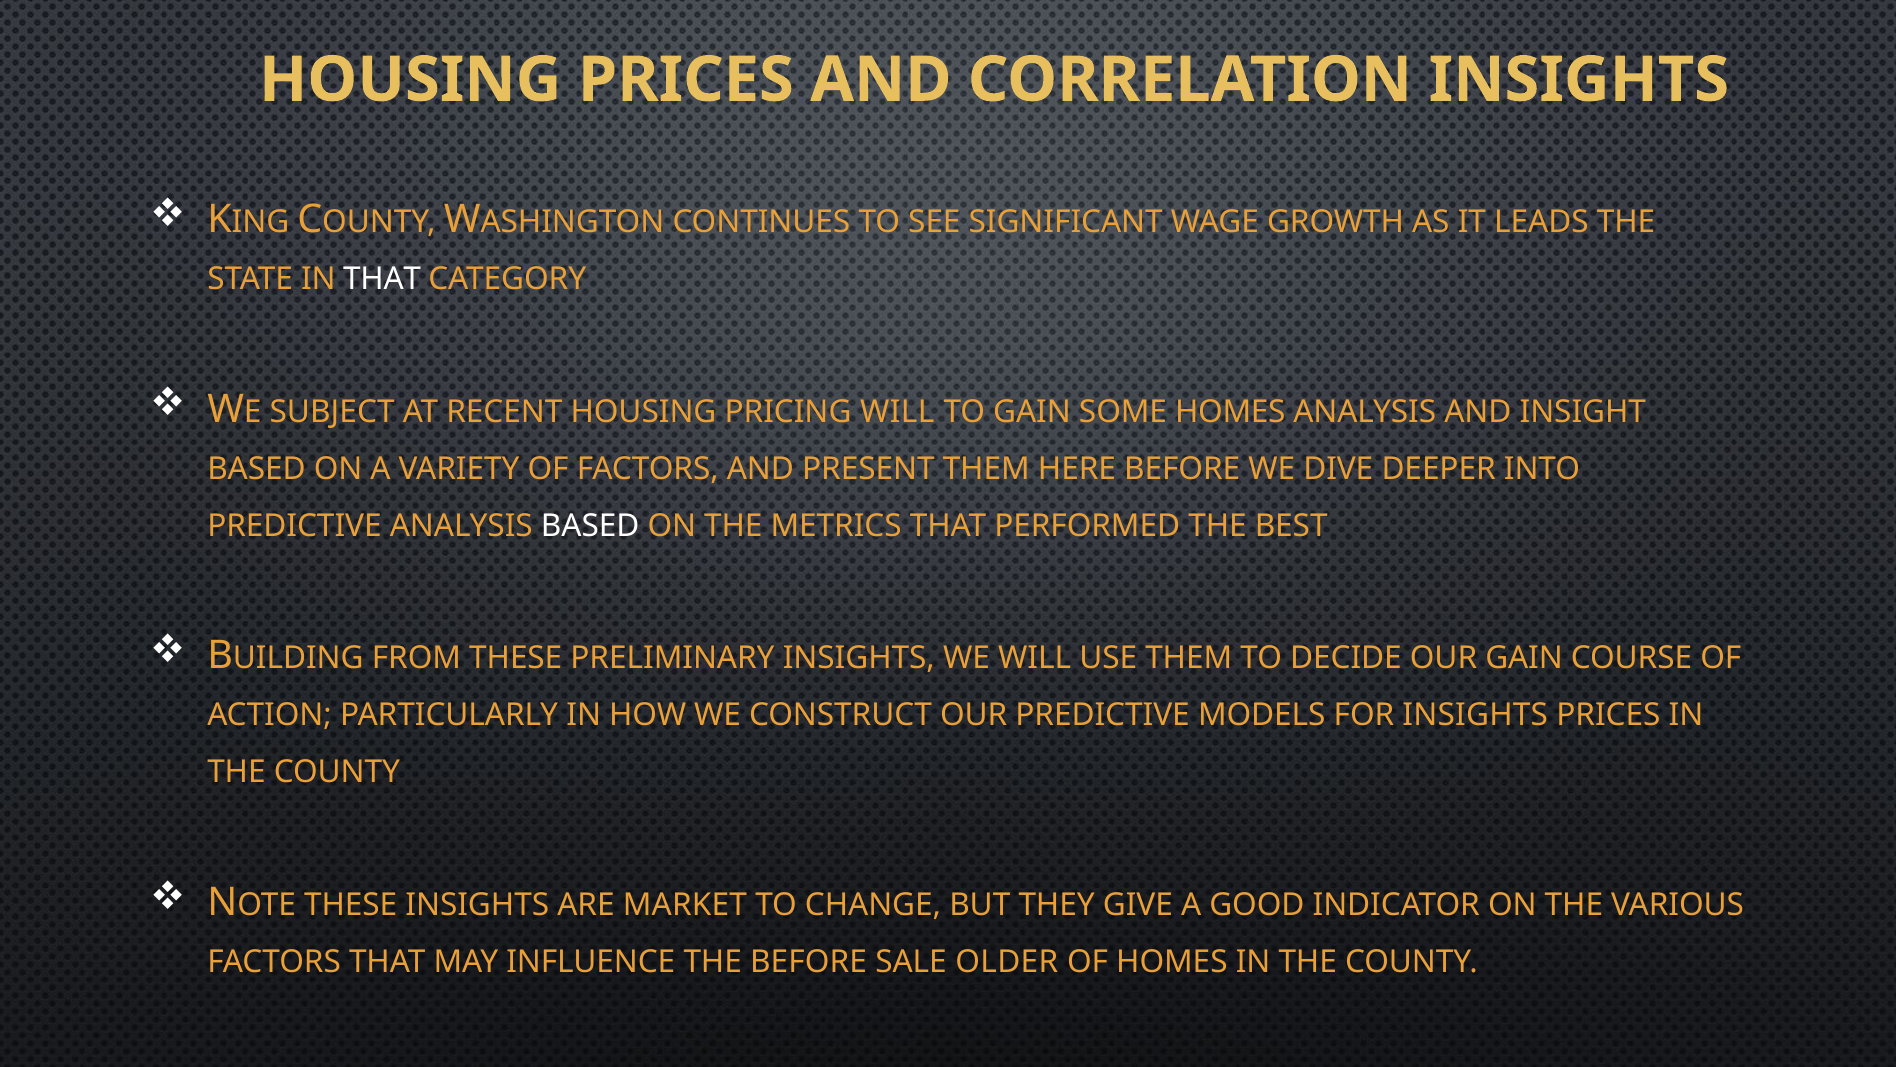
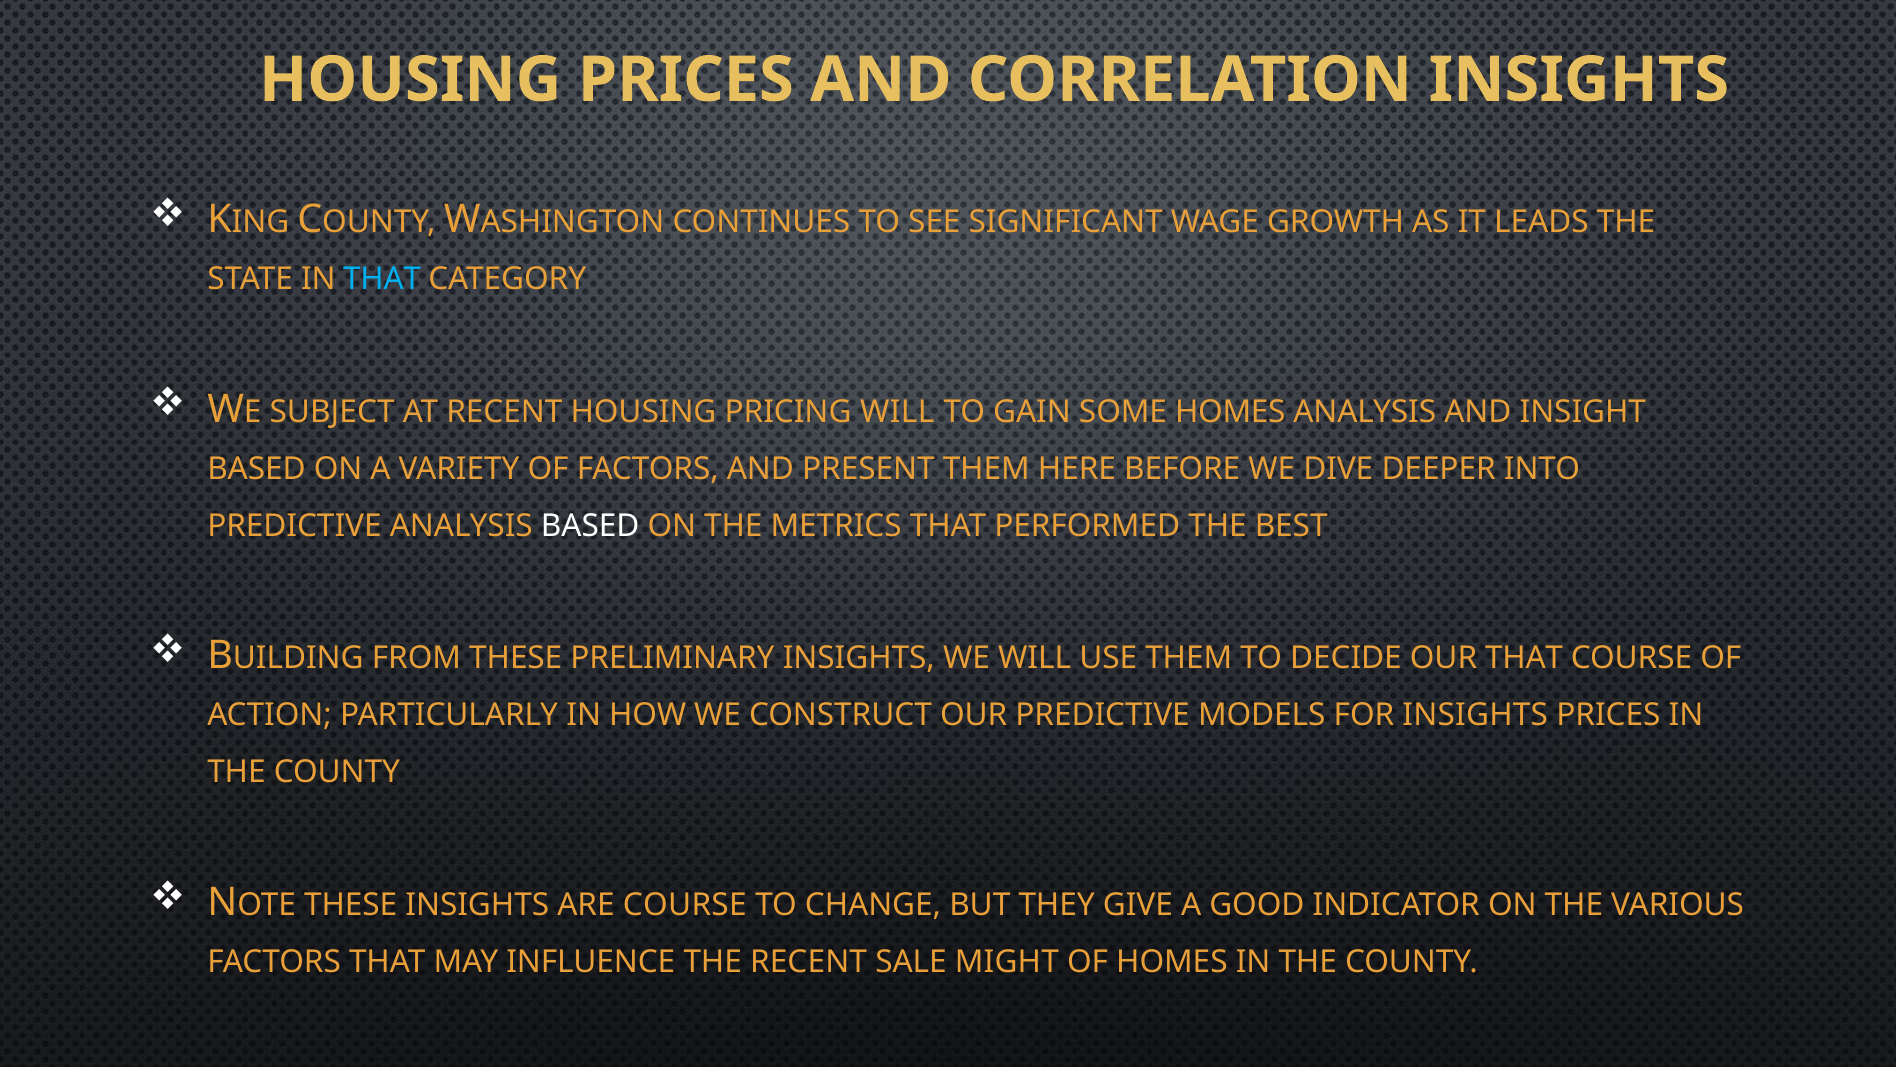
THAT at (382, 279) colour: white -> light blue
OUR GAIN: GAIN -> THAT
ARE MARKET: MARKET -> COURSE
THE BEFORE: BEFORE -> RECENT
OLDER: OLDER -> MIGHT
